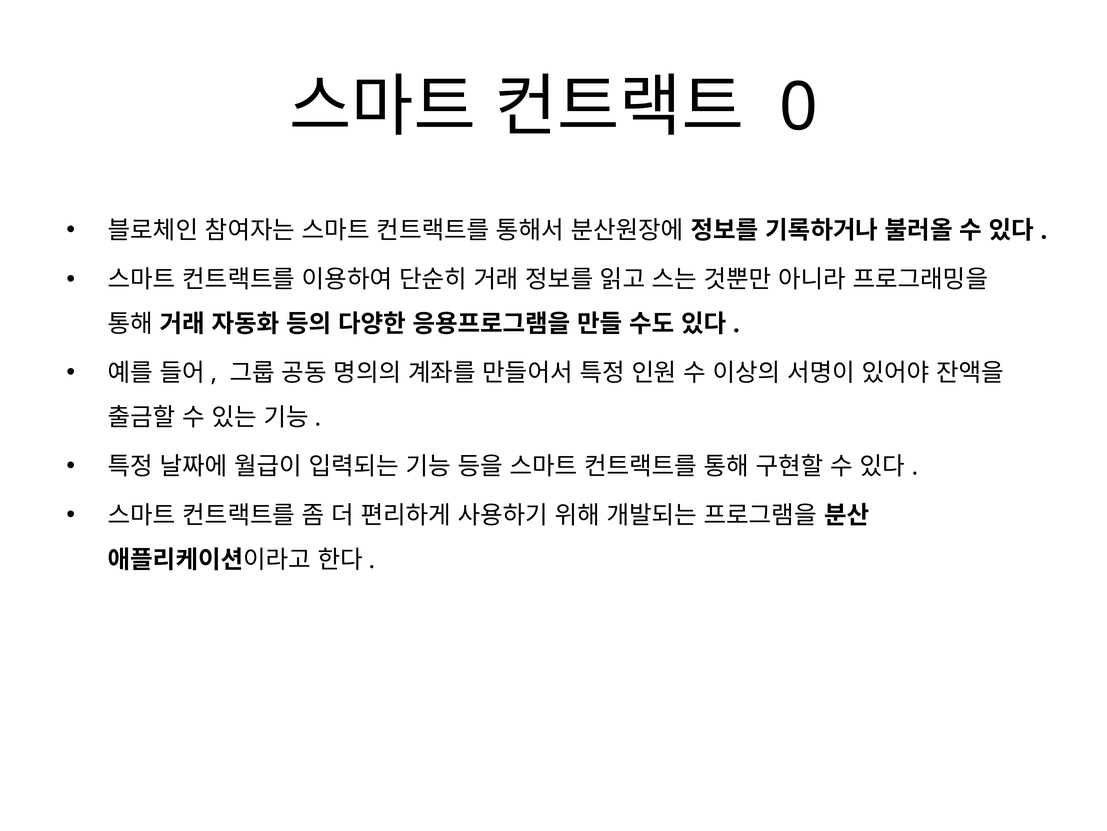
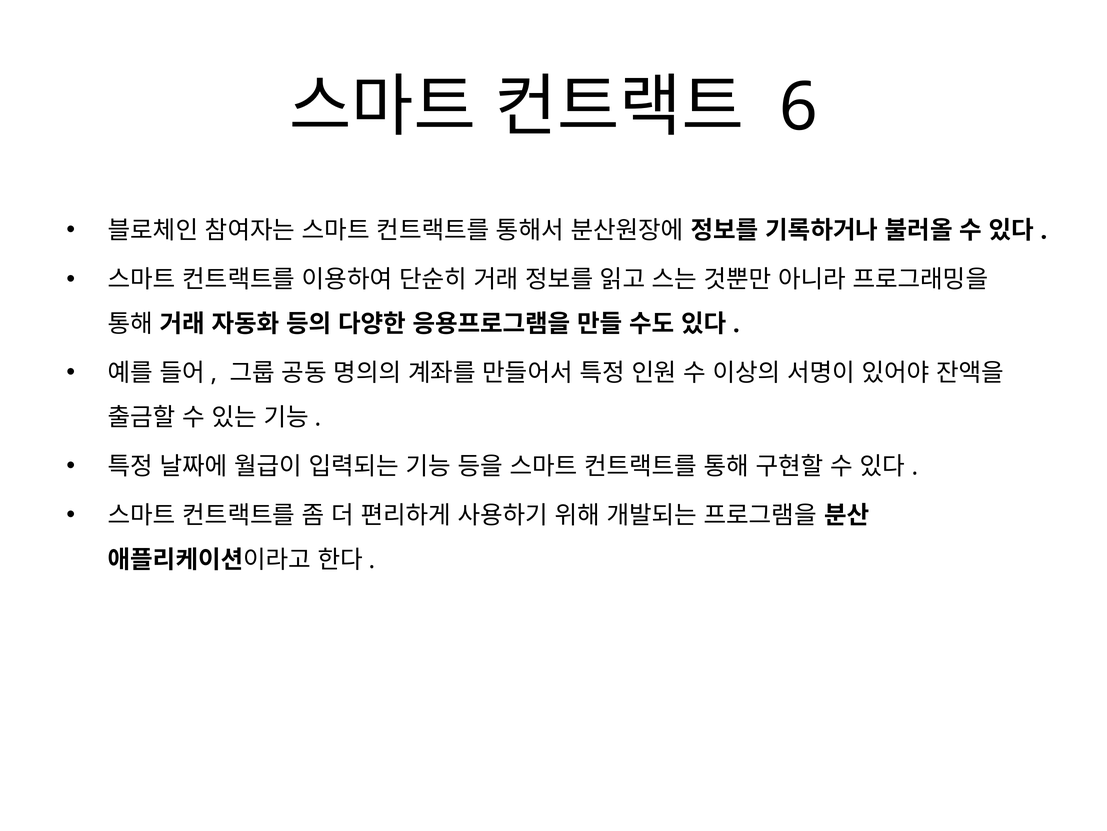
0: 0 -> 6
